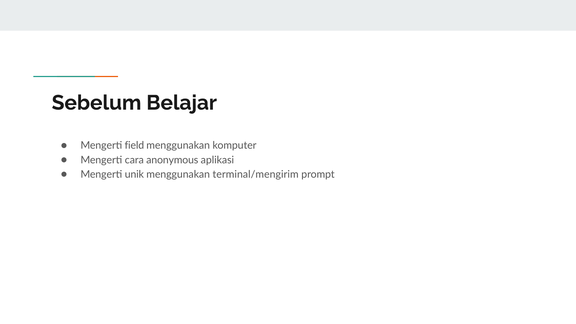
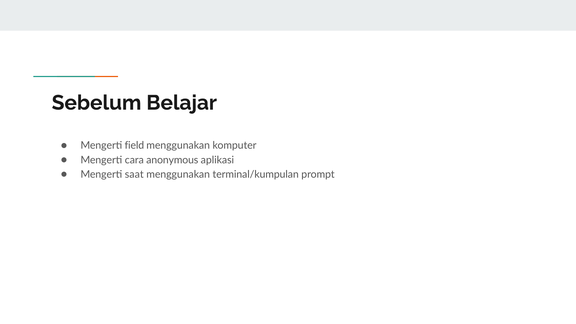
unik: unik -> saat
terminal/mengirim: terminal/mengirim -> terminal/kumpulan
